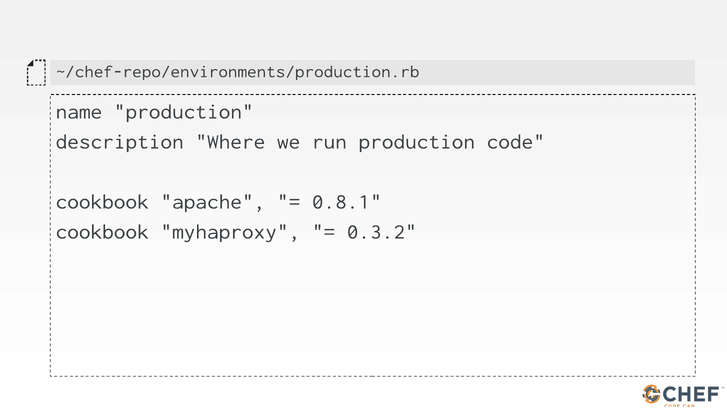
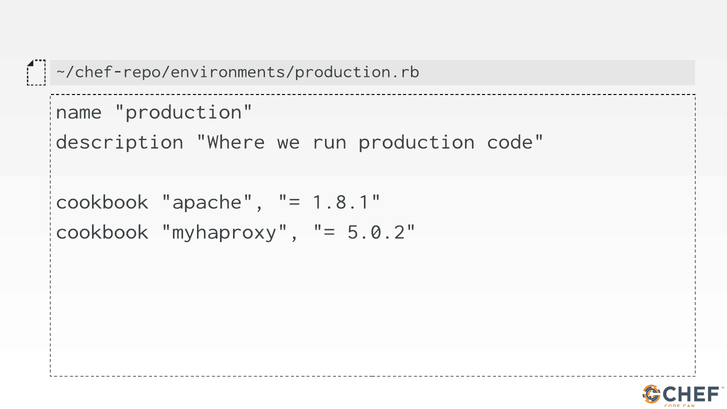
0.8.1: 0.8.1 -> 1.8.1
0.3.2: 0.3.2 -> 5.0.2
